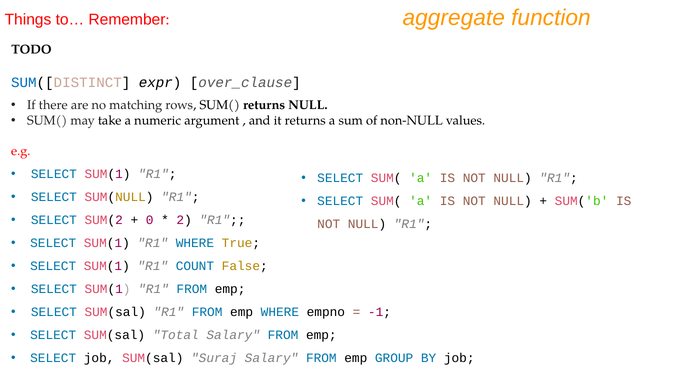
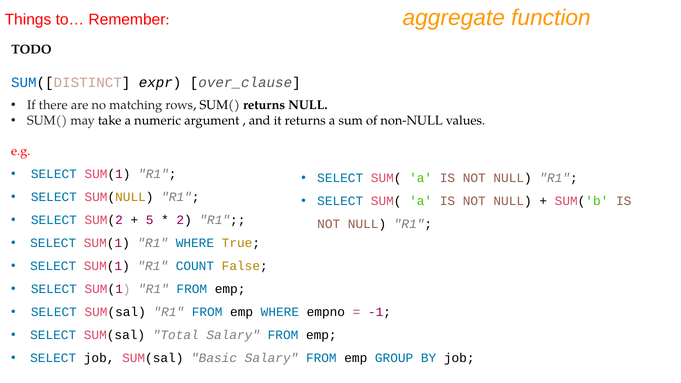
0: 0 -> 5
Suraj: Suraj -> Basic
